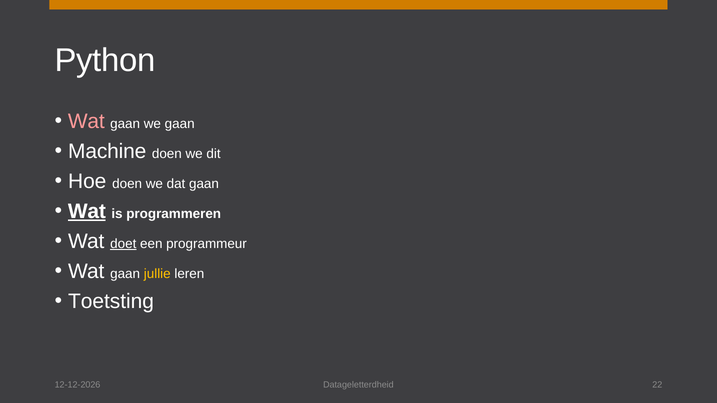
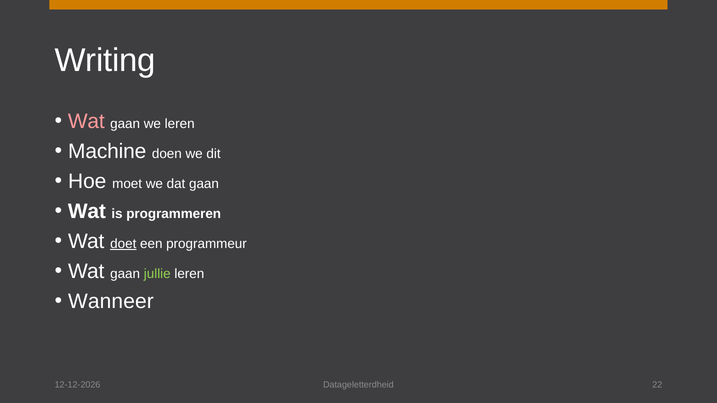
Python: Python -> Writing
we gaan: gaan -> leren
Hoe doen: doen -> moet
Wat at (87, 211) underline: present -> none
jullie colour: yellow -> light green
Toetsting: Toetsting -> Wanneer
